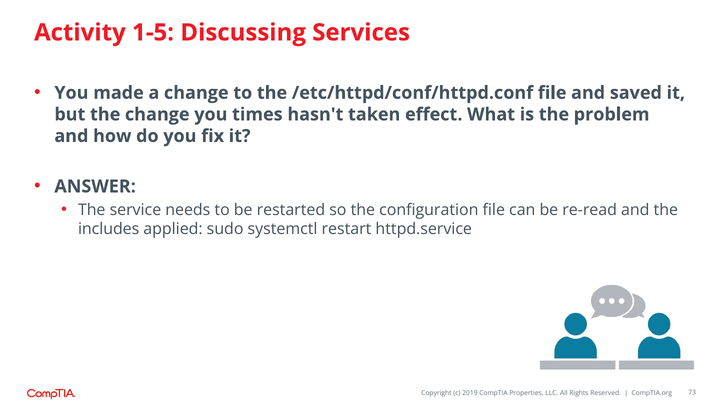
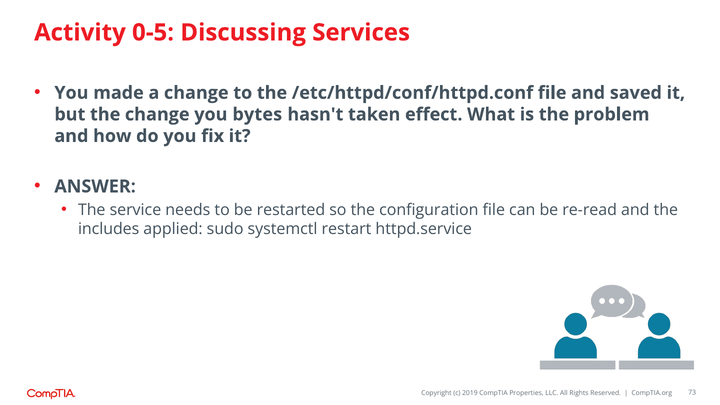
1-5: 1-5 -> 0-5
times: times -> bytes
